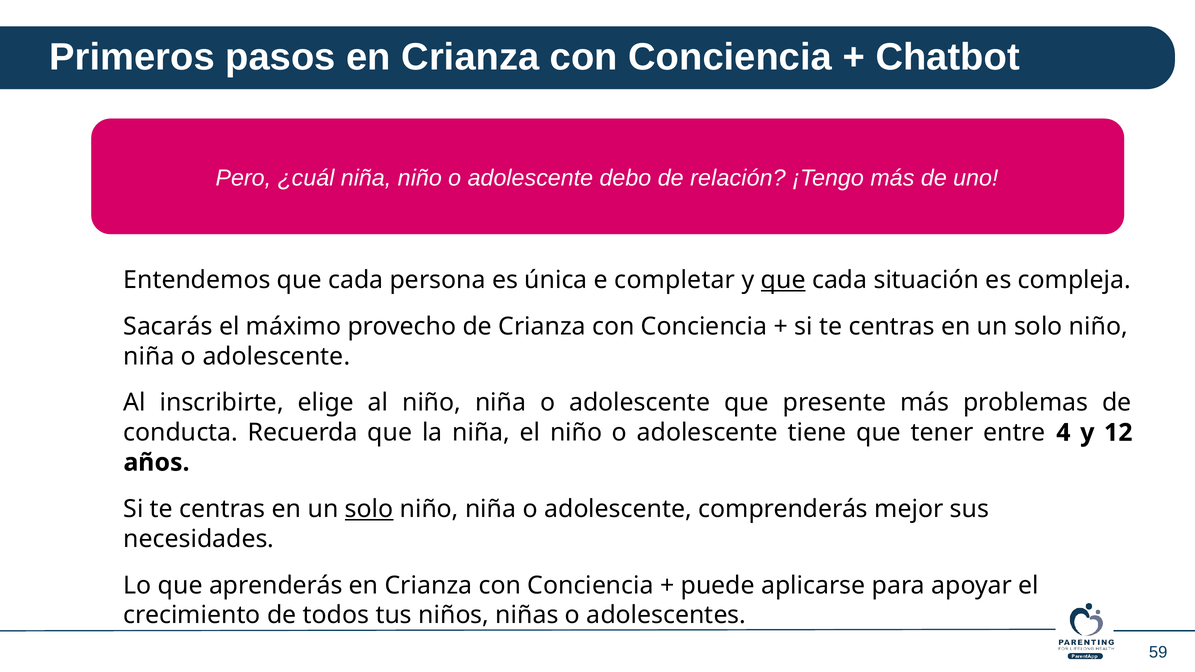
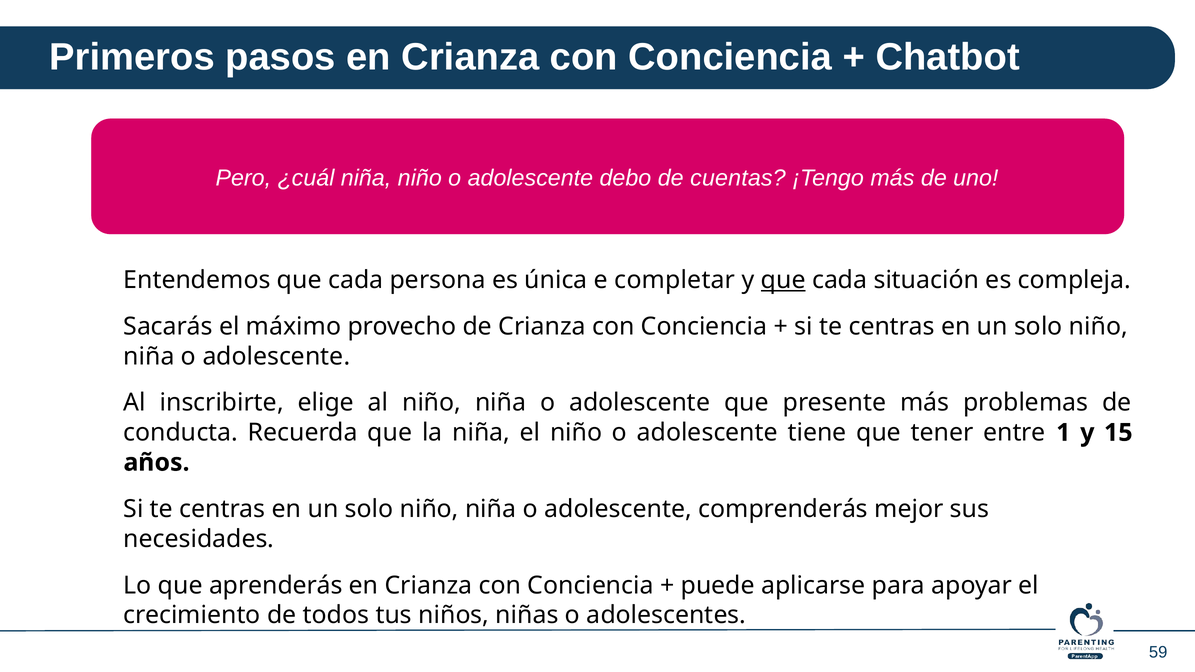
relación: relación -> cuentas
4: 4 -> 1
12: 12 -> 15
solo at (369, 509) underline: present -> none
